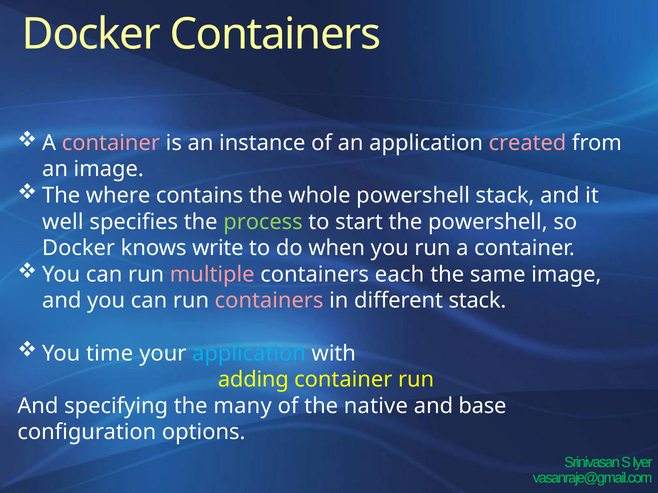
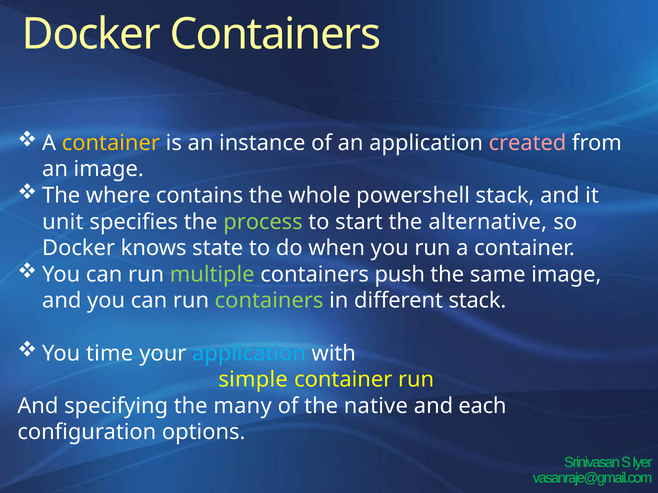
container at (111, 143) colour: pink -> yellow
well: well -> unit
the powershell: powershell -> alternative
write: write -> state
multiple colour: pink -> light green
each: each -> push
containers at (269, 301) colour: pink -> light green
adding: adding -> simple
base: base -> each
